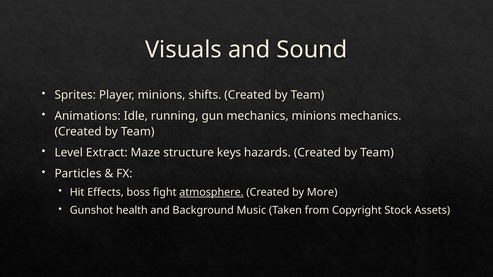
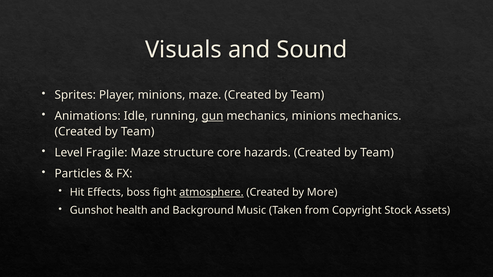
minions shifts: shifts -> maze
gun underline: none -> present
Extract: Extract -> Fragile
keys: keys -> core
